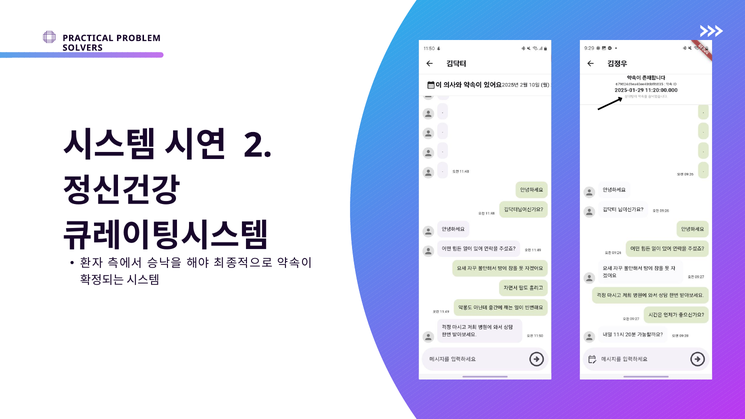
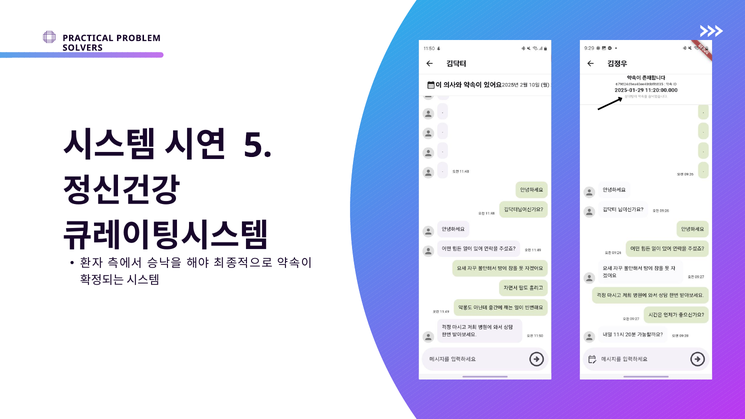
2: 2 -> 5
